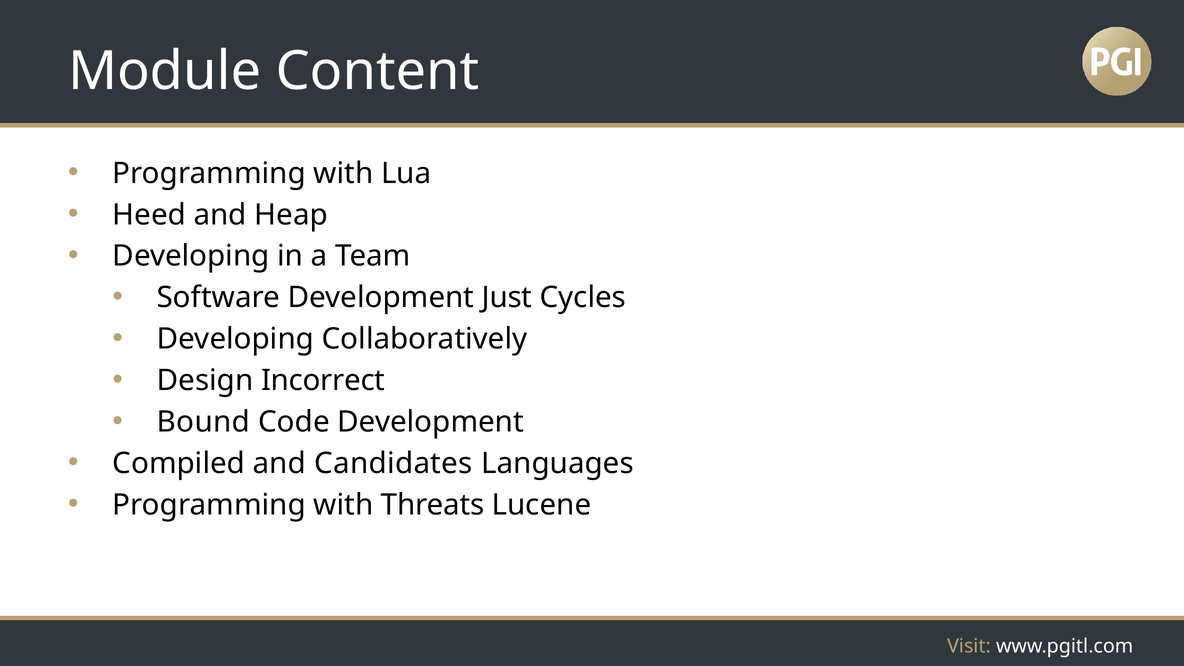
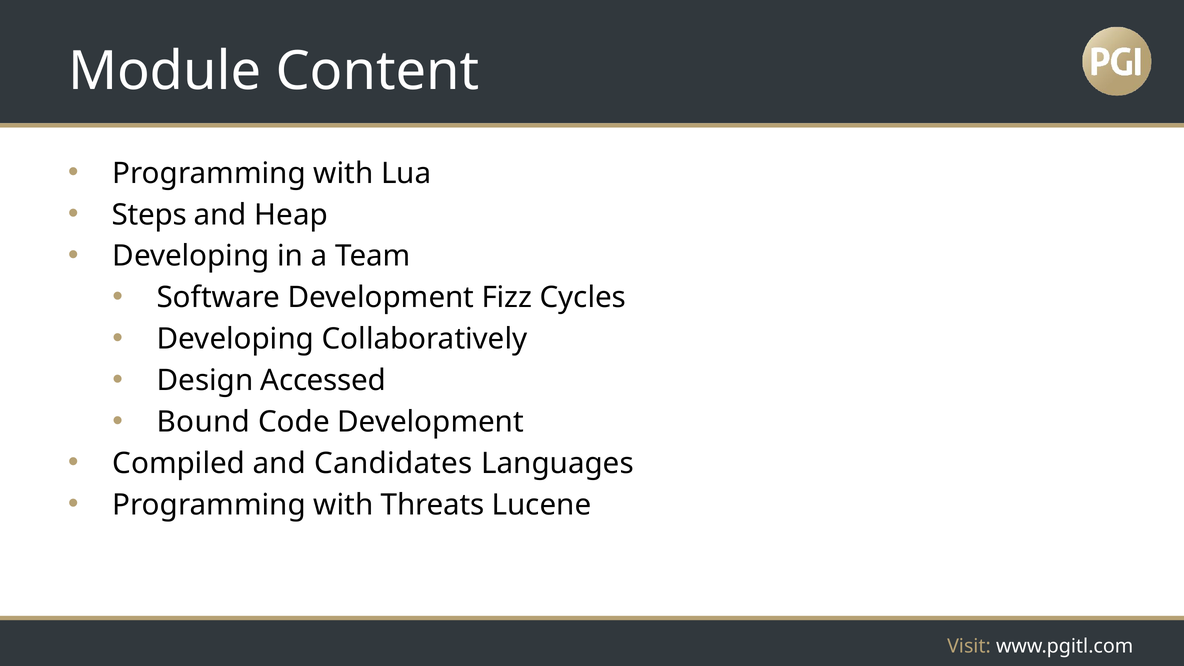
Heed: Heed -> Steps
Just: Just -> Fizz
Incorrect: Incorrect -> Accessed
